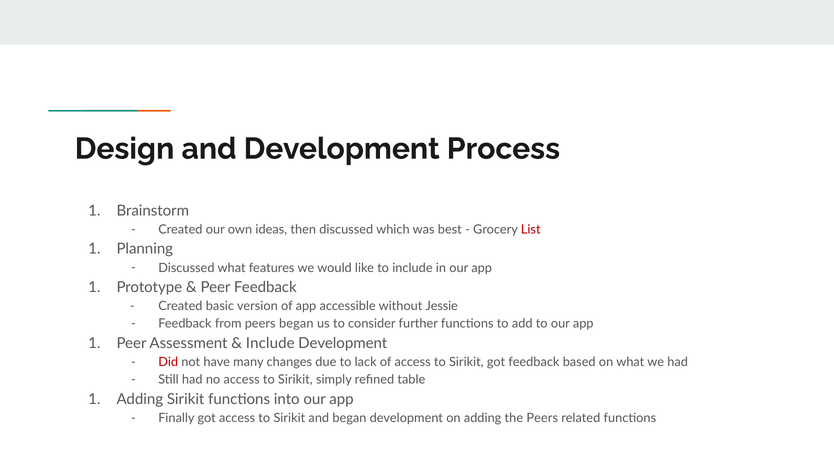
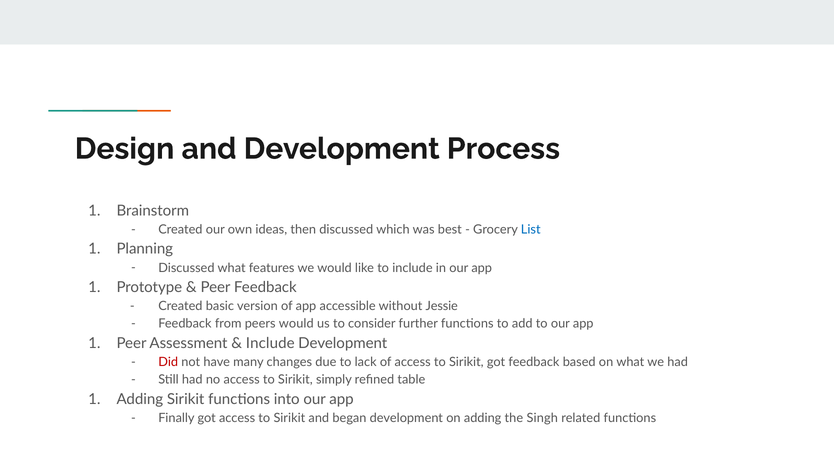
List colour: red -> blue
peers began: began -> would
the Peers: Peers -> Singh
